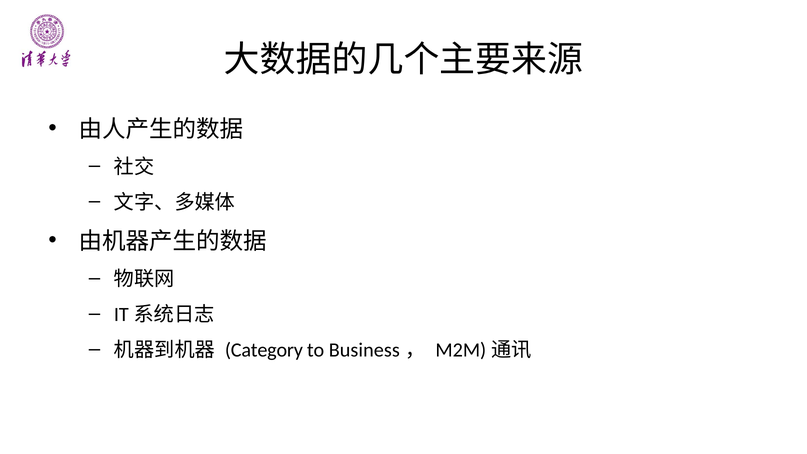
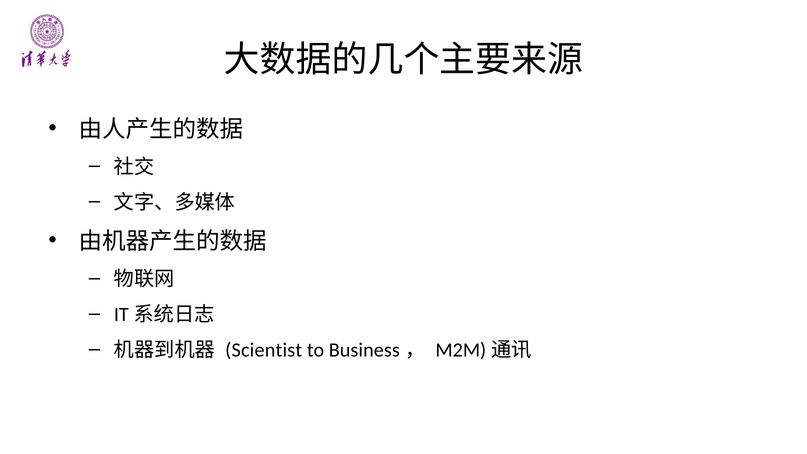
Category: Category -> Scientist
